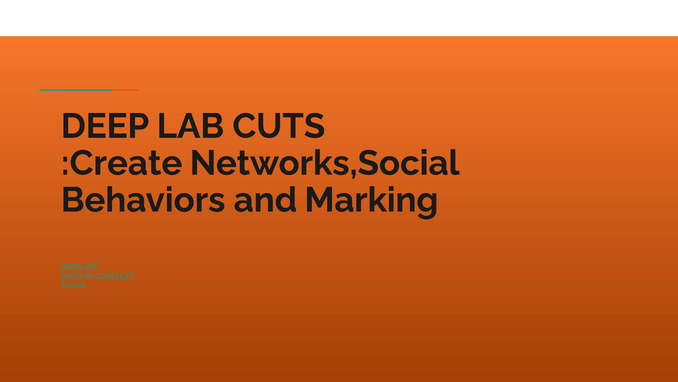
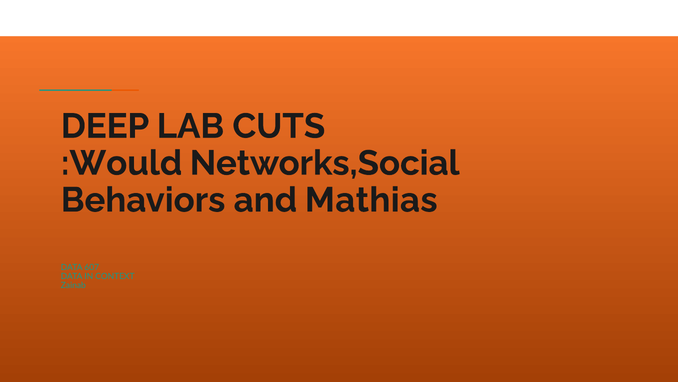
:Create: :Create -> :Would
Marking: Marking -> Mathias
